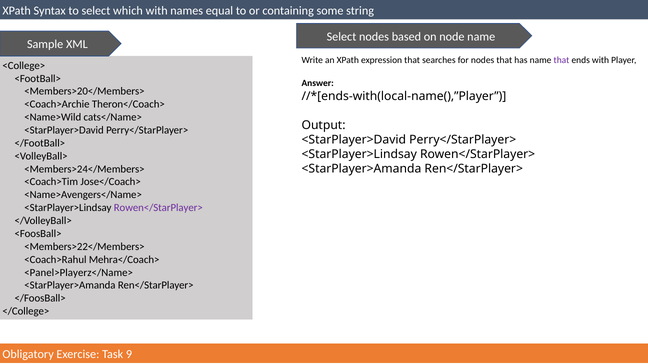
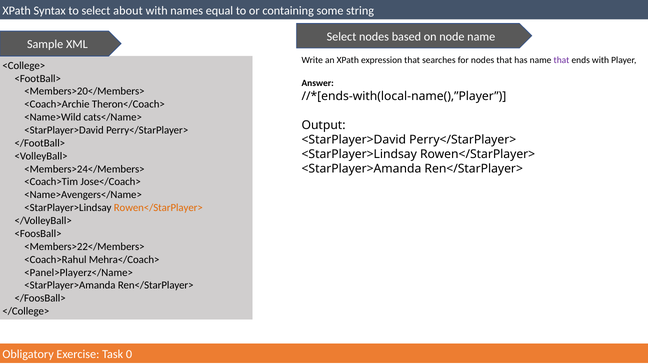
which: which -> about
Rowen</StarPlayer> at (158, 208) colour: purple -> orange
9: 9 -> 0
